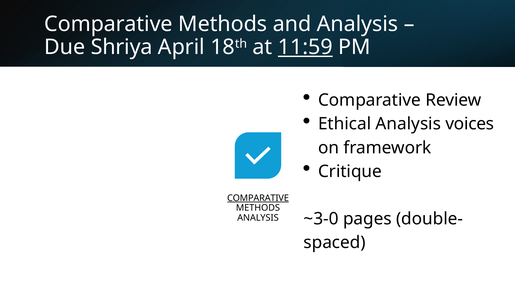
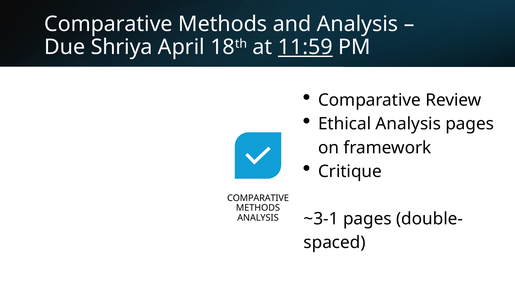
Analysis voices: voices -> pages
COMPARATIVE at (258, 198) underline: present -> none
~3-0: ~3-0 -> ~3-1
